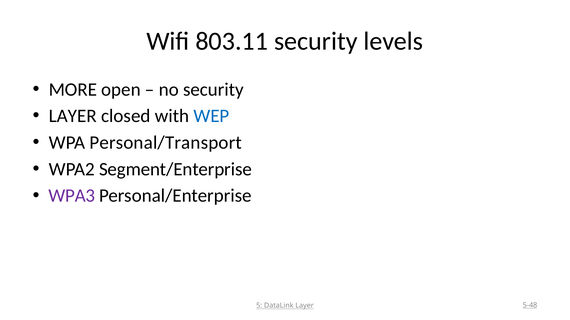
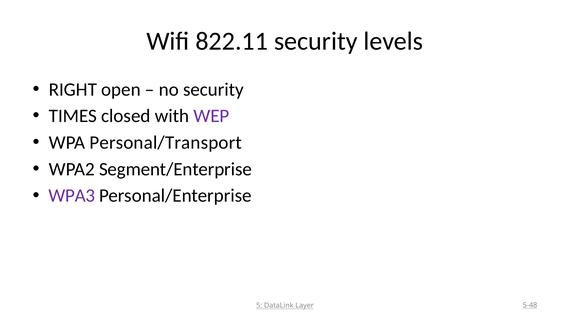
803.11: 803.11 -> 822.11
MORE: MORE -> RIGHT
LAYER at (73, 116): LAYER -> TIMES
WEP colour: blue -> purple
